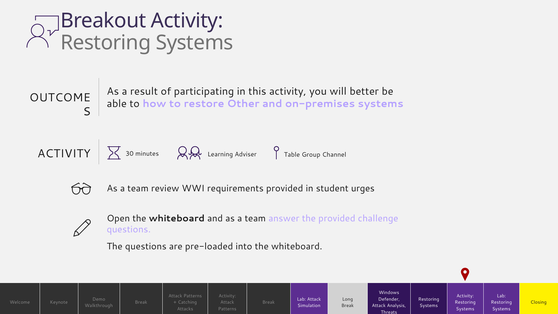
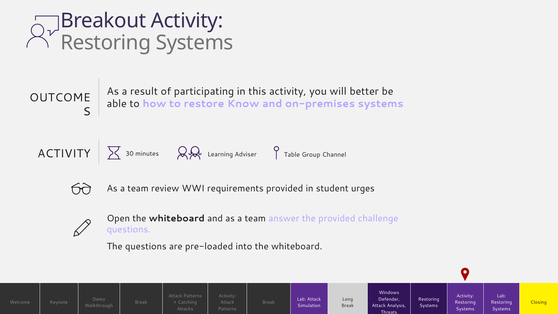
Other: Other -> Know
